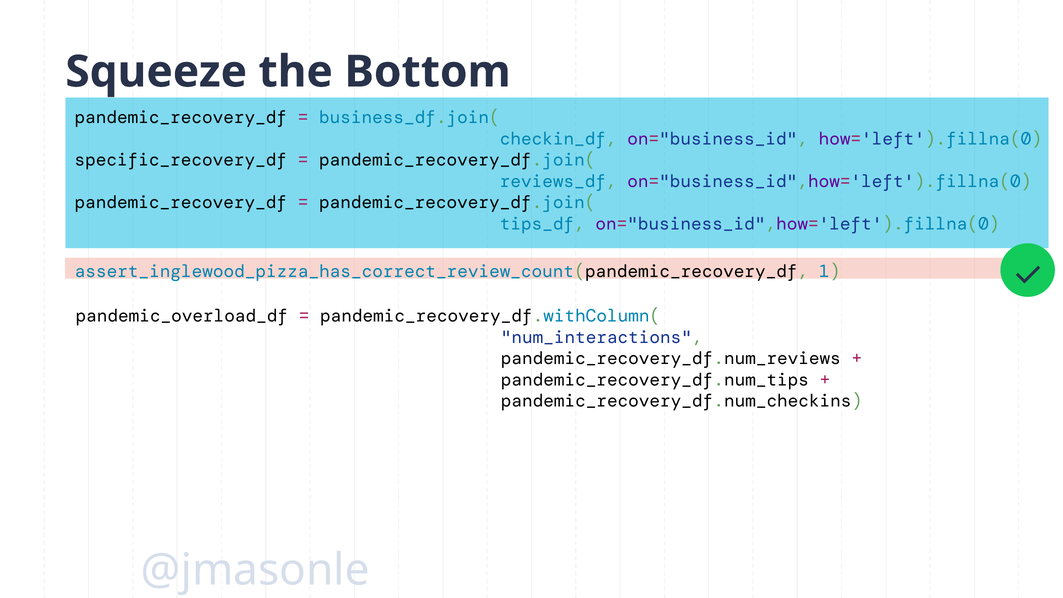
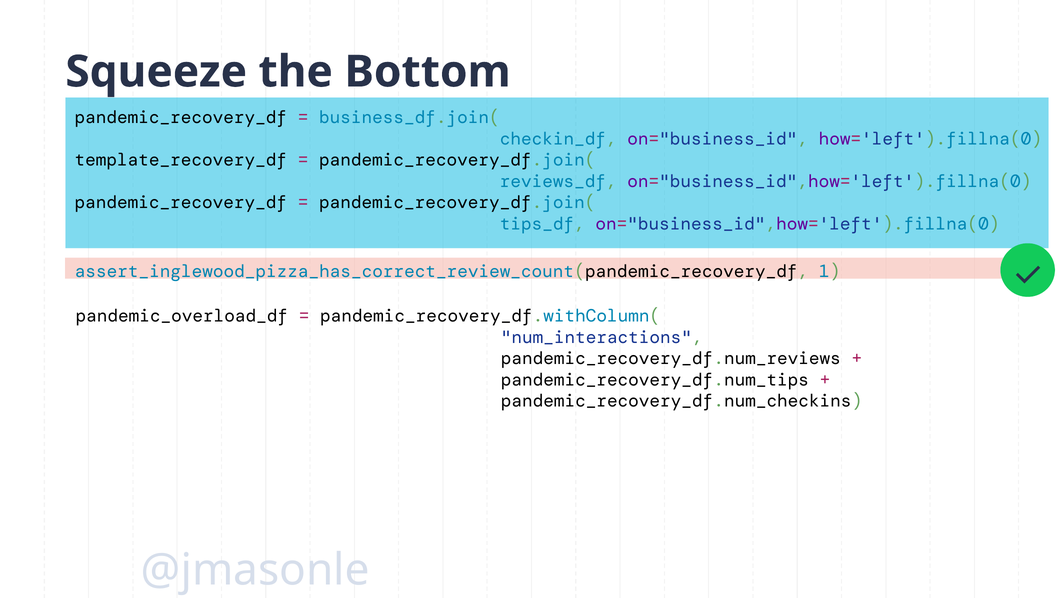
specific_recovery_df: specific_recovery_df -> template_recovery_df
